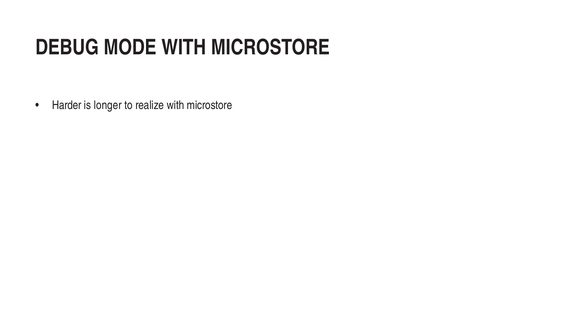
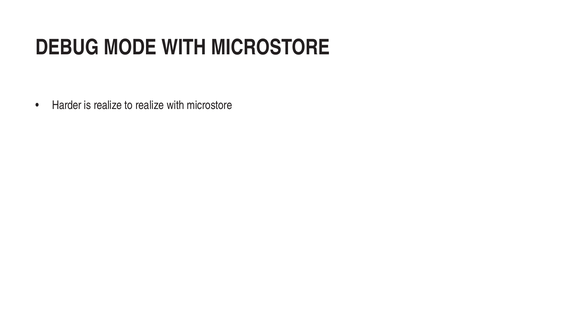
is longer: longer -> realize
